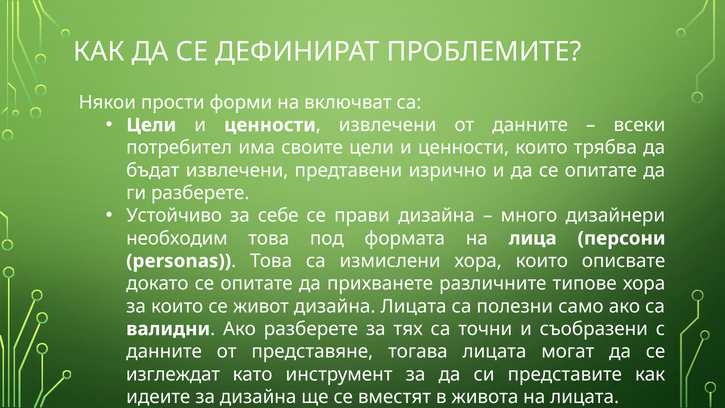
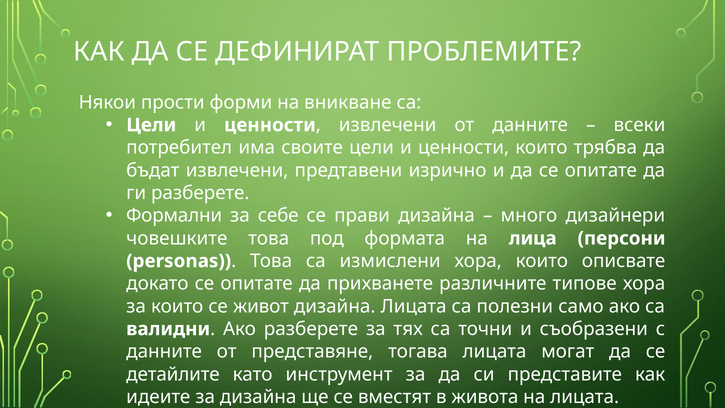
включват: включват -> вникване
Устойчиво: Устойчиво -> Формални
необходим: необходим -> човешките
изглеждат: изглеждат -> детайлите
